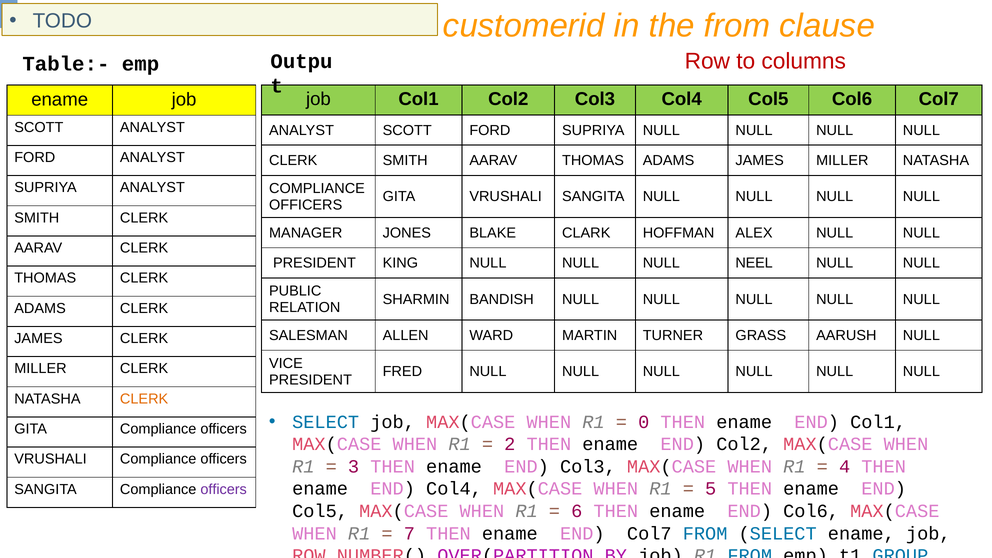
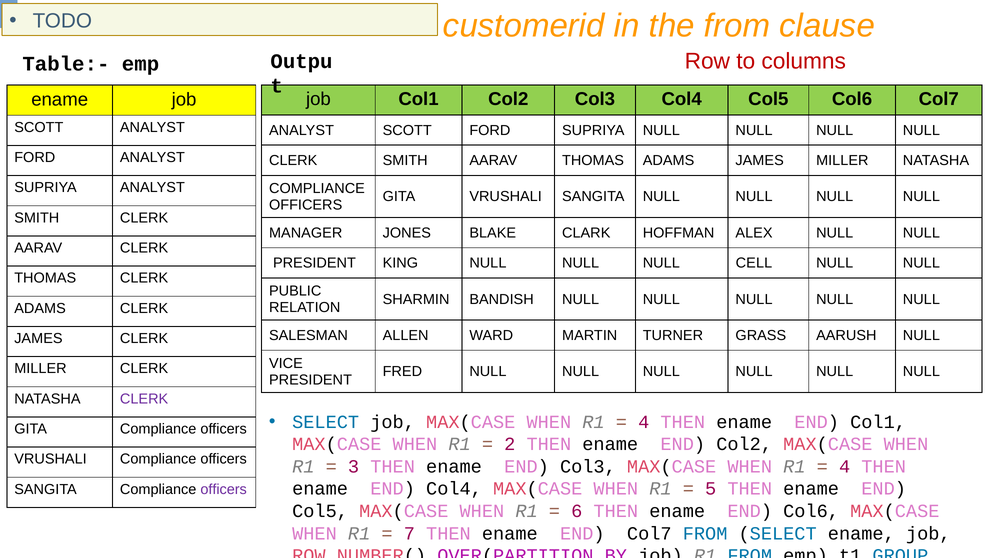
NEEL: NEEL -> CELL
CLERK at (144, 399) colour: orange -> purple
0 at (644, 422): 0 -> 4
